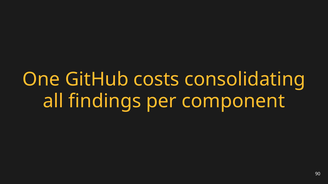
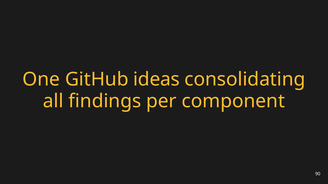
costs: costs -> ideas
